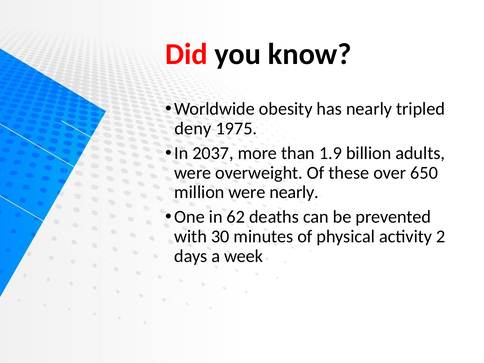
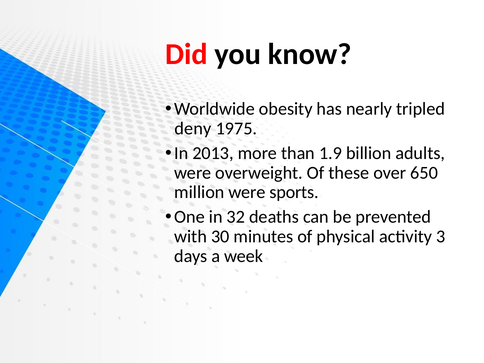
2037: 2037 -> 2013
were nearly: nearly -> sports
62: 62 -> 32
2: 2 -> 3
